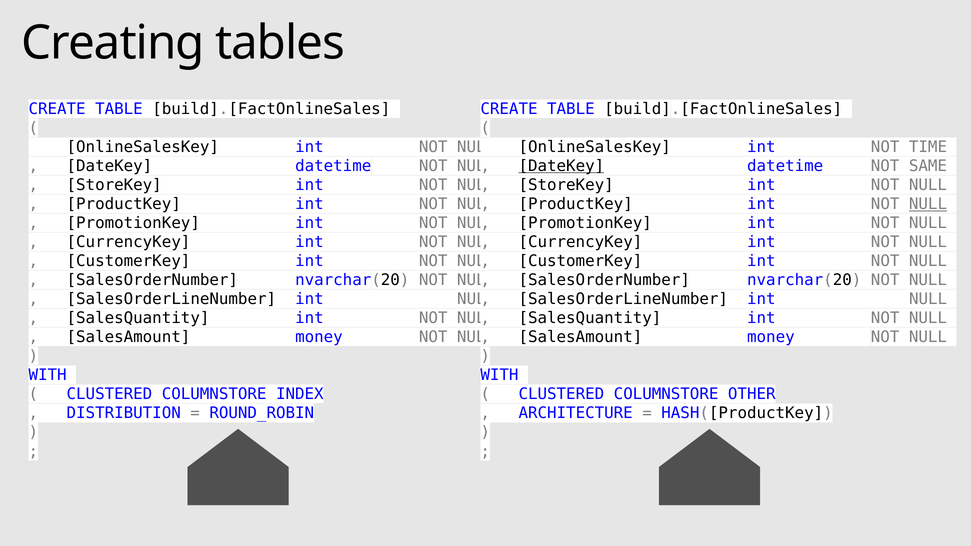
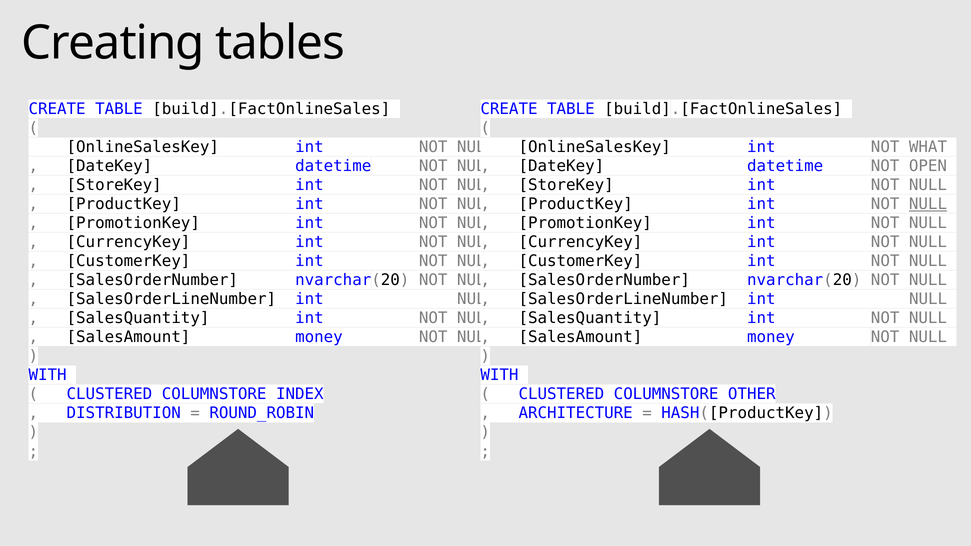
TIME: TIME -> WHAT
DateKey at (561, 166) underline: present -> none
SAME: SAME -> OPEN
